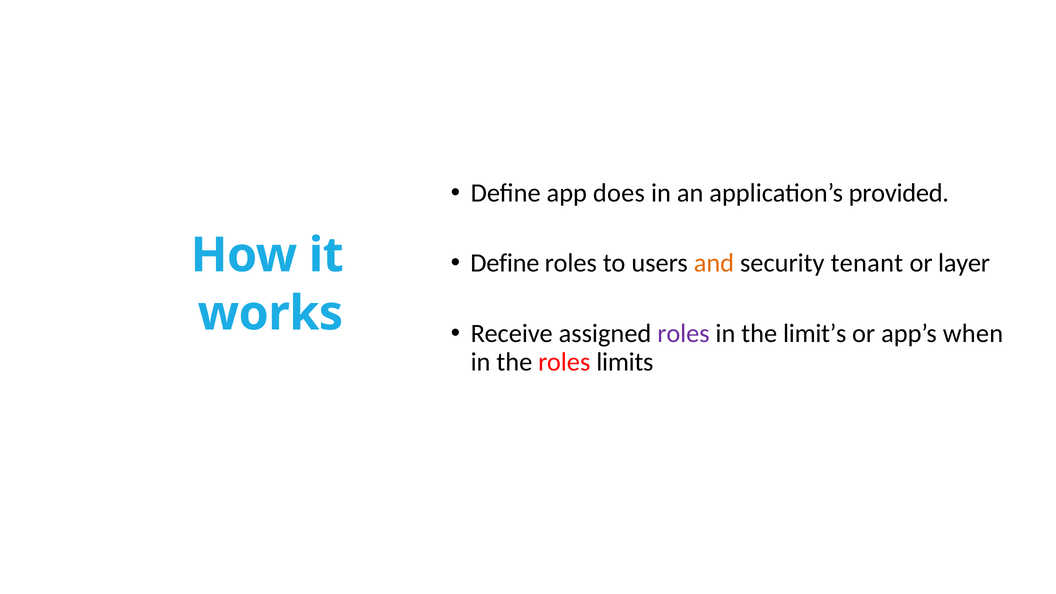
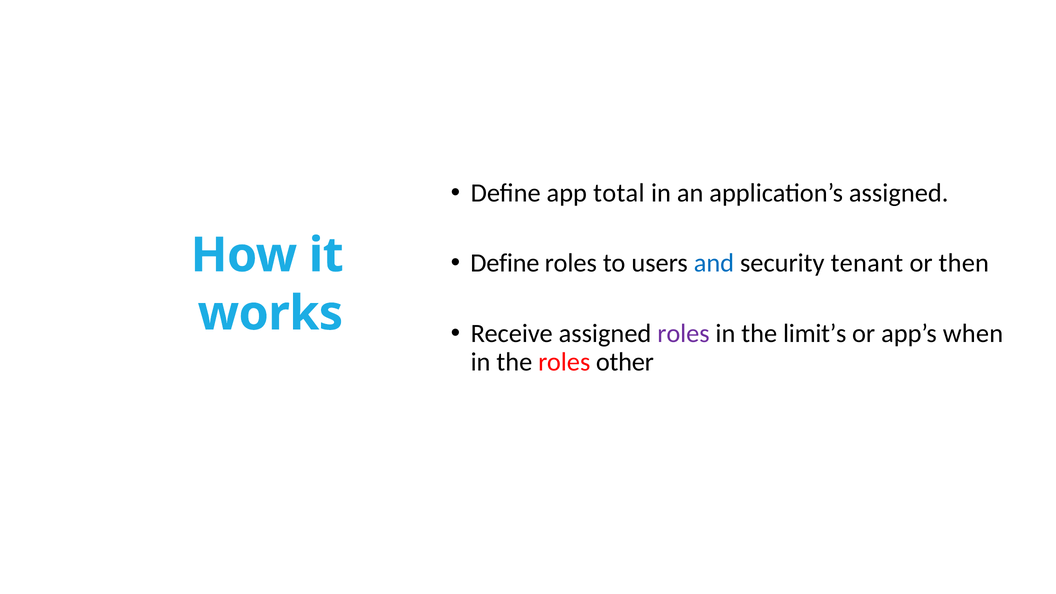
does: does -> total
application’s provided: provided -> assigned
and colour: orange -> blue
layer: layer -> then
limits: limits -> other
